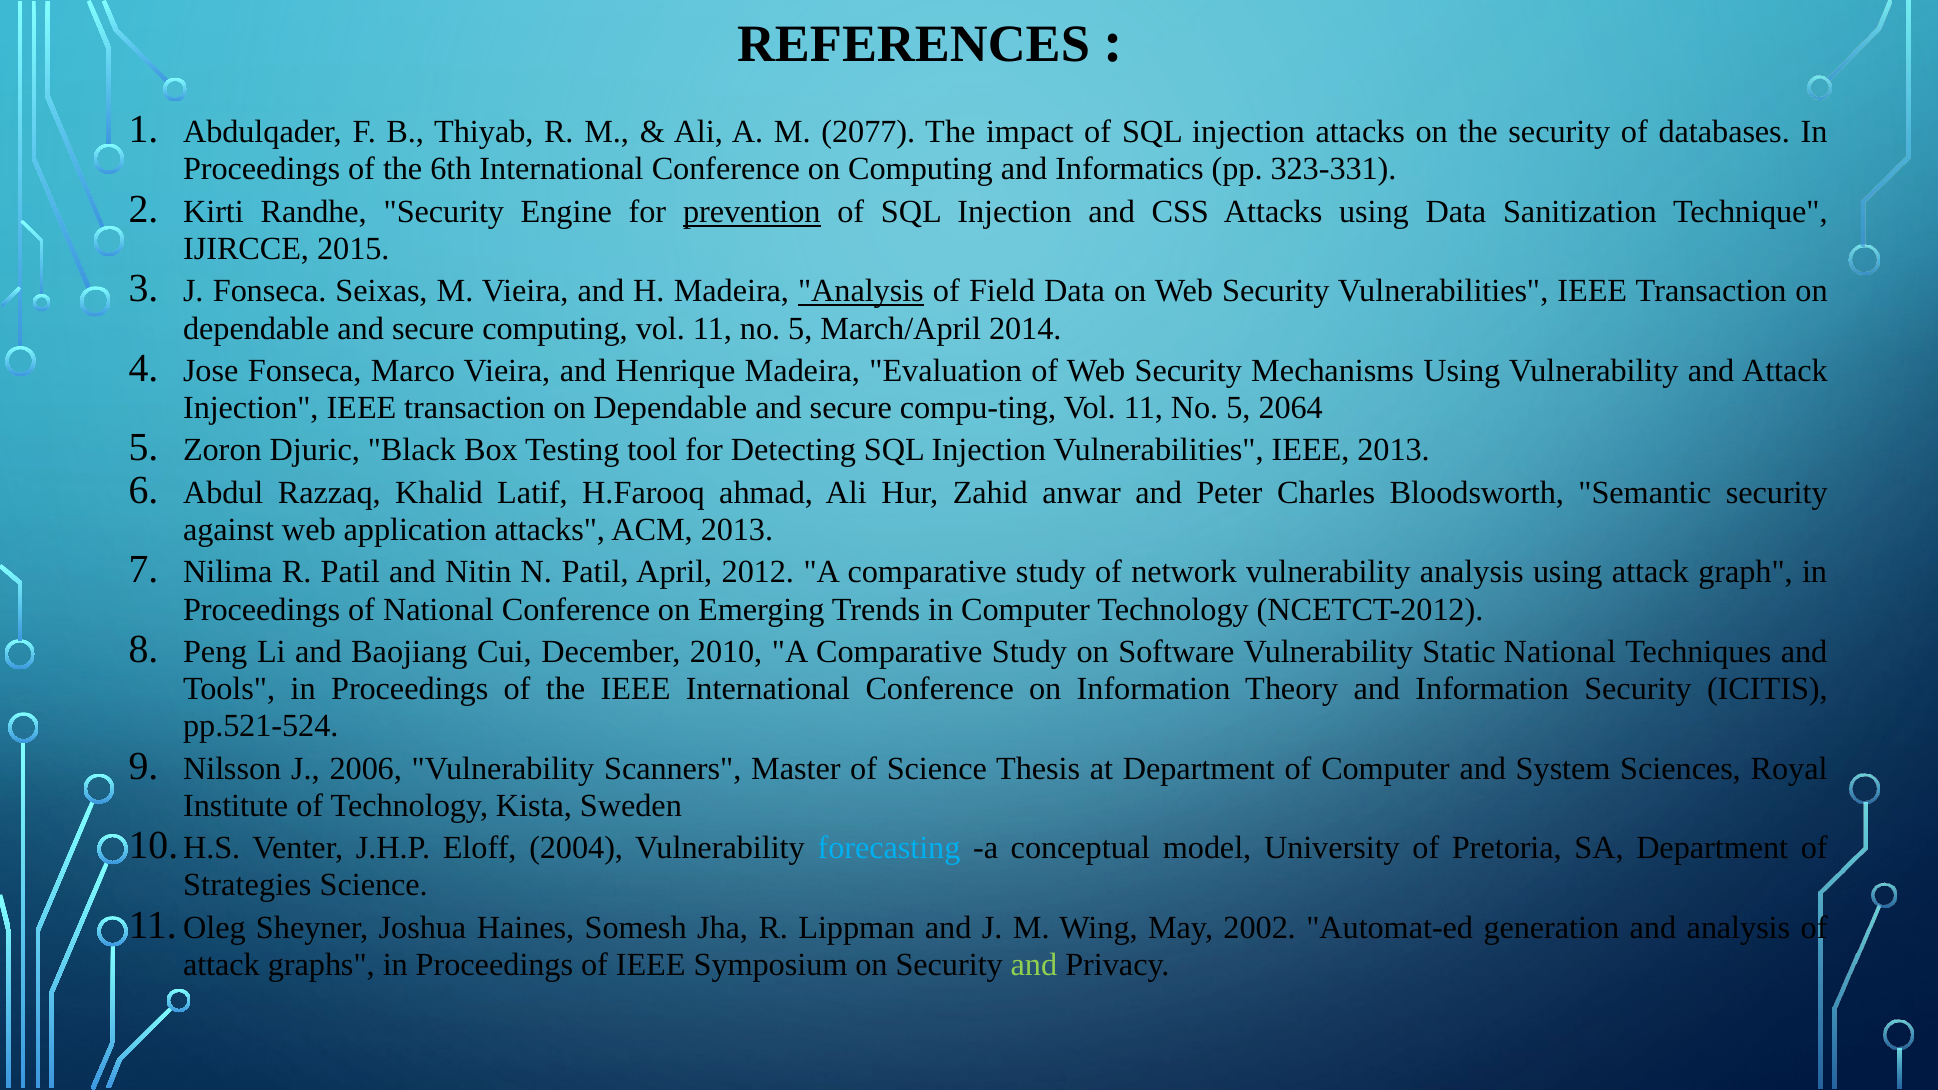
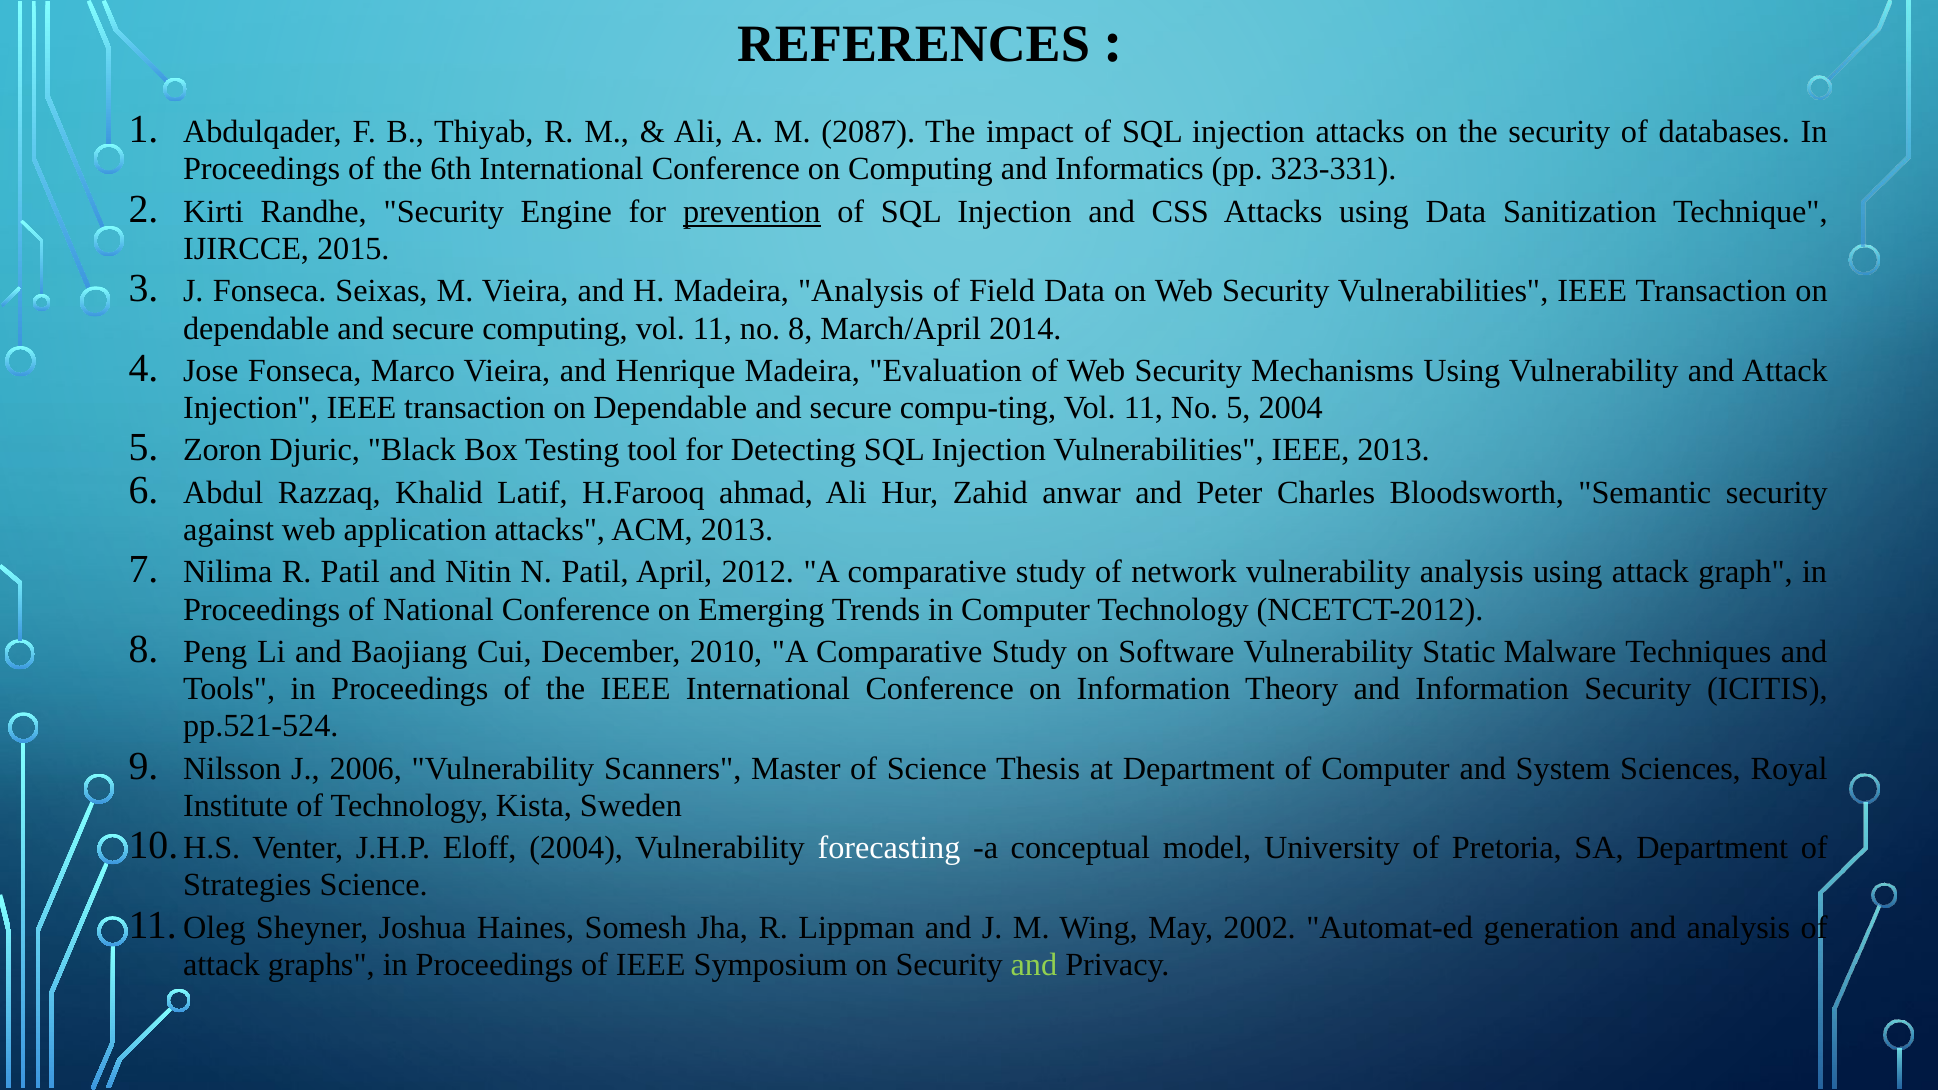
2077: 2077 -> 2087
Analysis at (861, 291) underline: present -> none
5 at (800, 328): 5 -> 8
5 2064: 2064 -> 2004
Static National: National -> Malware
forecasting colour: light blue -> white
